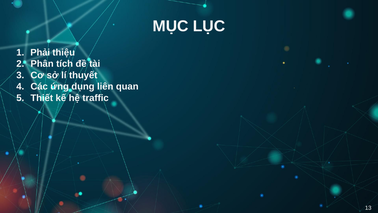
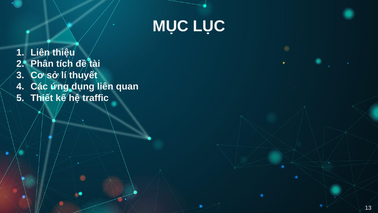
Phải at (40, 52): Phải -> Liên
